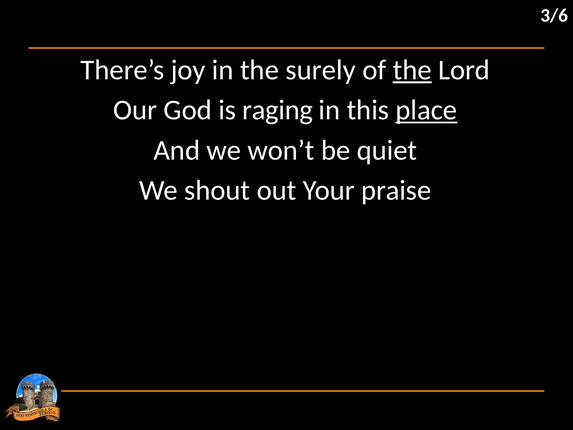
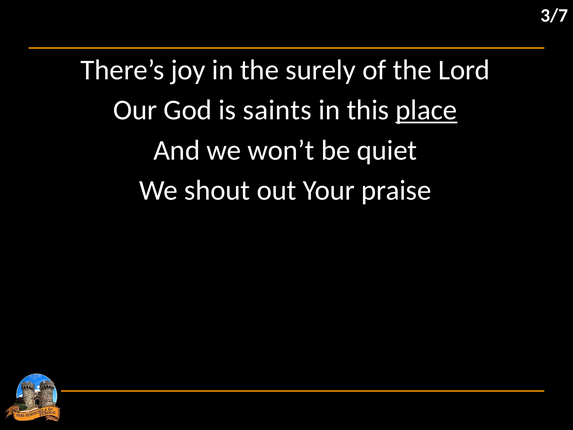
3/6: 3/6 -> 3/7
the at (412, 70) underline: present -> none
raging: raging -> saints
